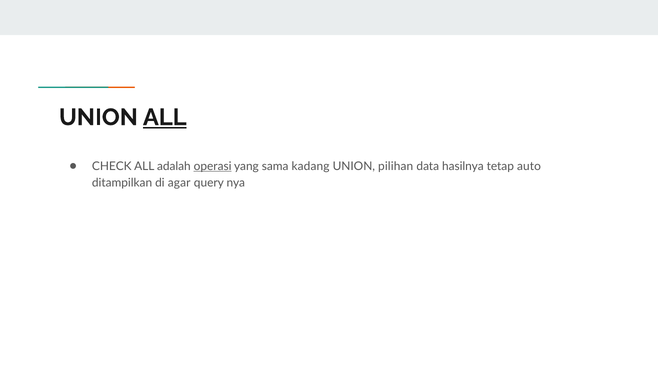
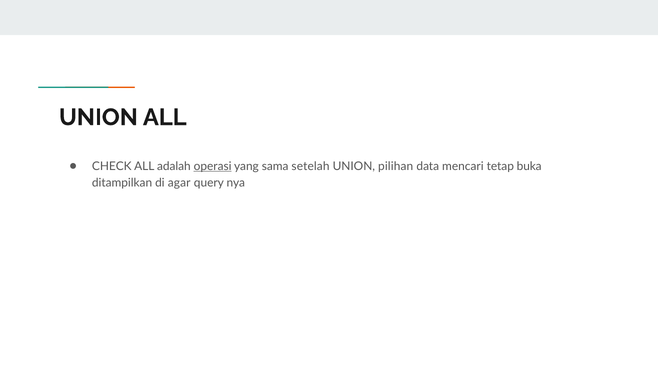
ALL at (165, 117) underline: present -> none
kadang: kadang -> setelah
hasilnya: hasilnya -> mencari
auto: auto -> buka
